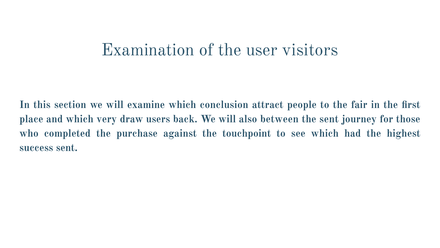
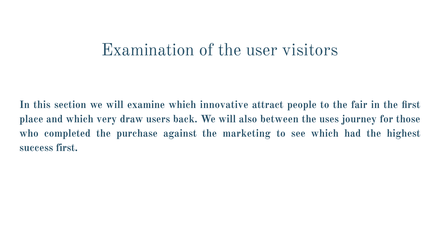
conclusion: conclusion -> innovative
the sent: sent -> uses
touchpoint: touchpoint -> marketing
success sent: sent -> first
